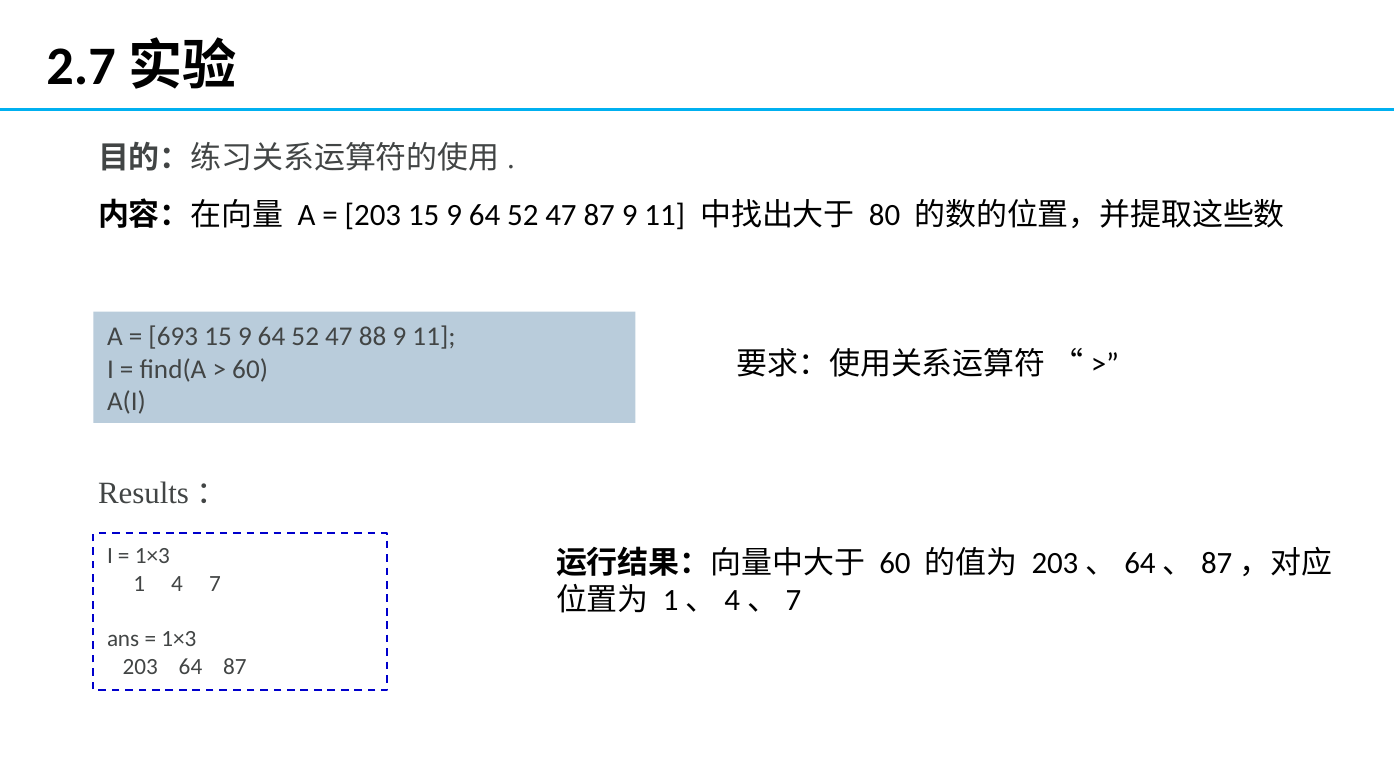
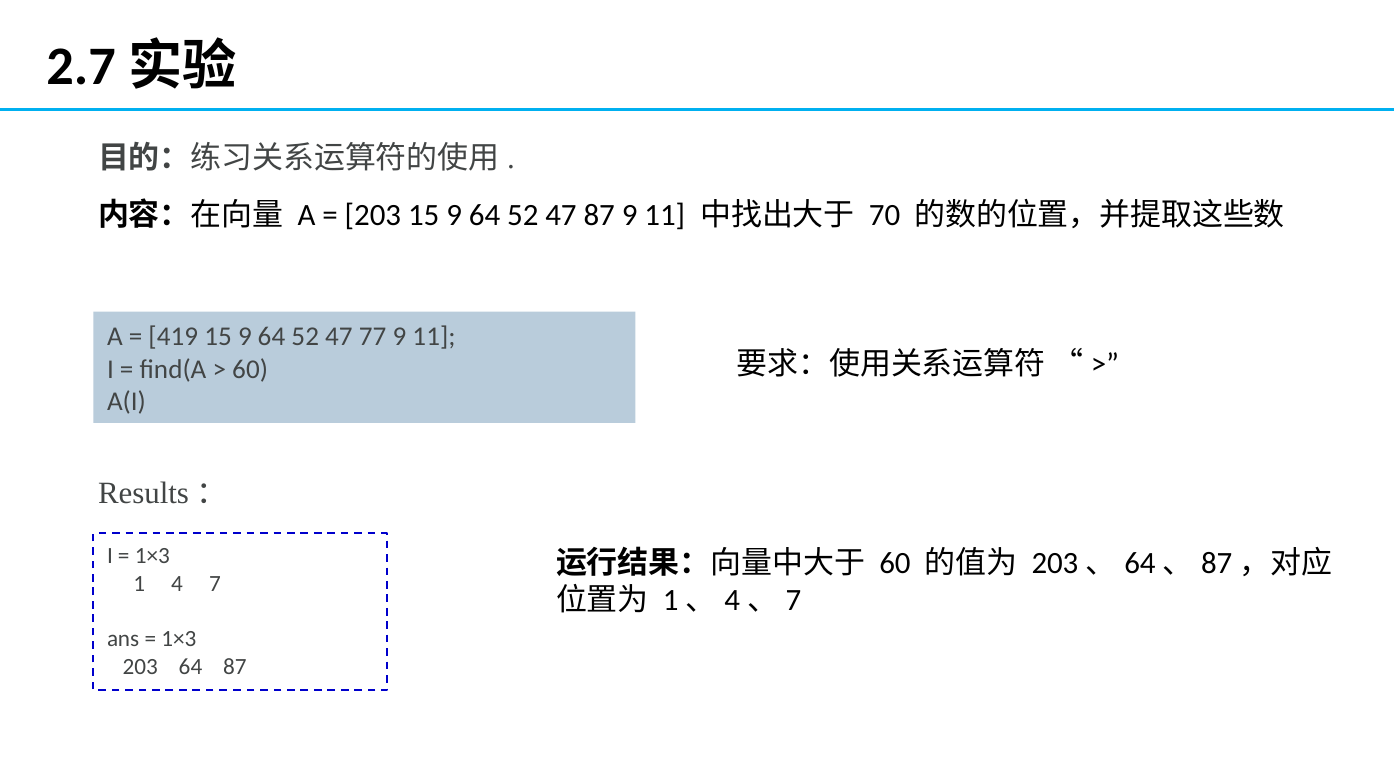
80: 80 -> 70
693: 693 -> 419
88: 88 -> 77
